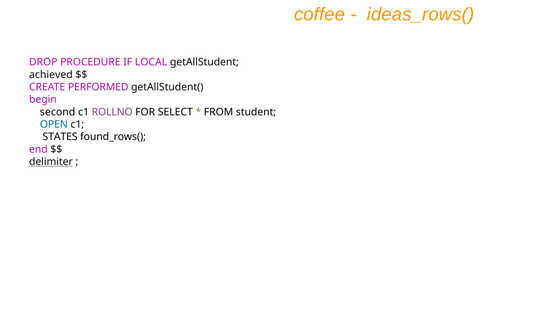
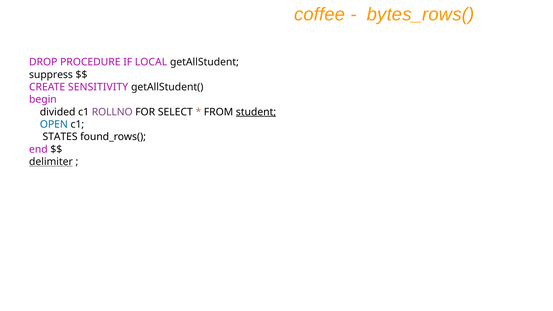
ideas_rows(: ideas_rows( -> bytes_rows(
achieved: achieved -> suppress
PERFORMED: PERFORMED -> SENSITIVITY
second: second -> divided
student underline: none -> present
